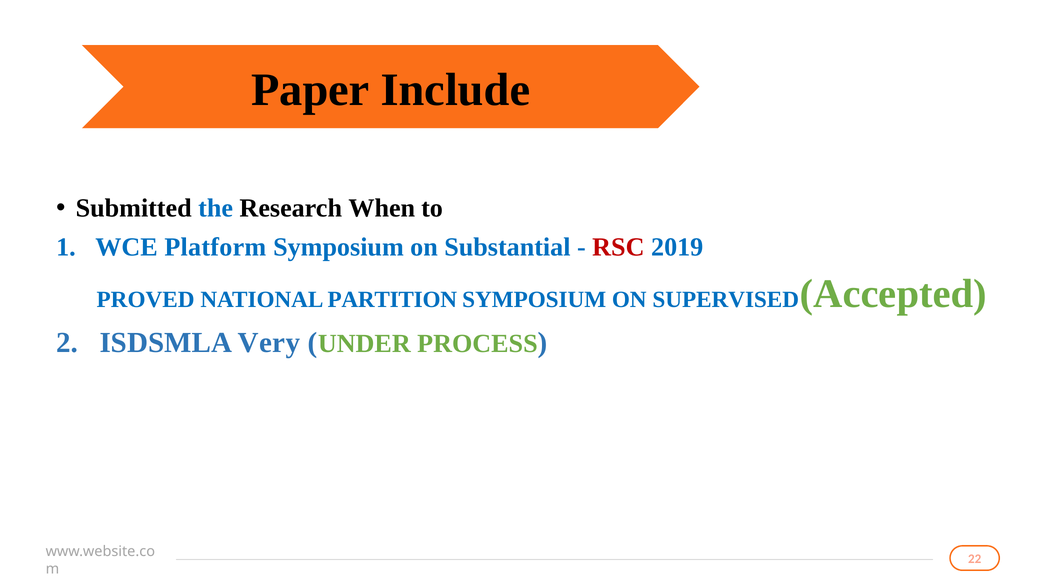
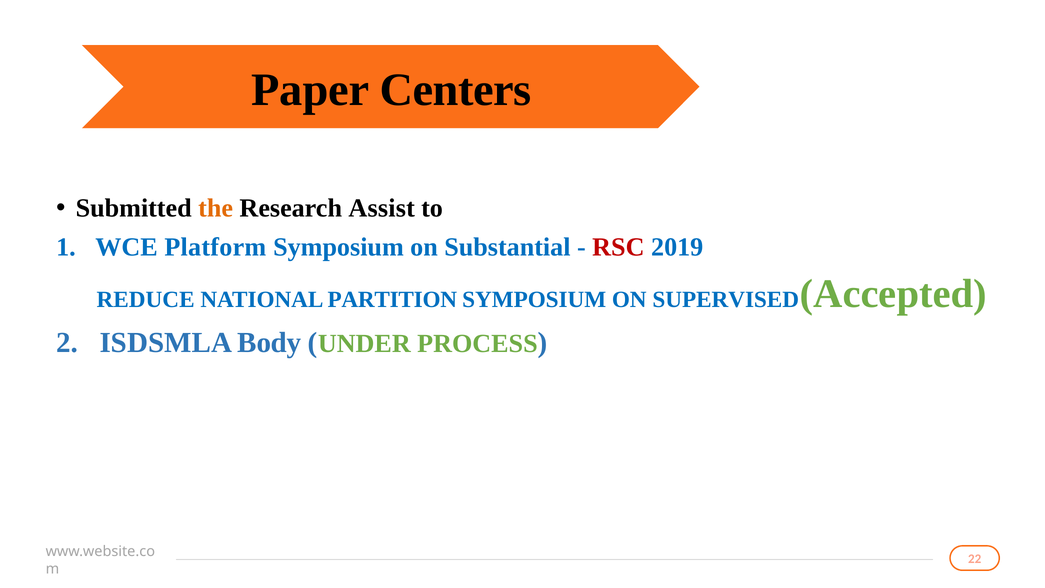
Include: Include -> Centers
the colour: blue -> orange
When: When -> Assist
PROVED: PROVED -> REDUCE
Very: Very -> Body
